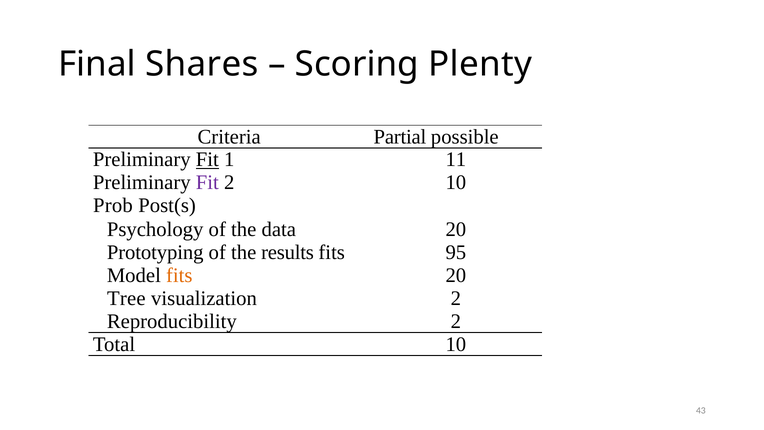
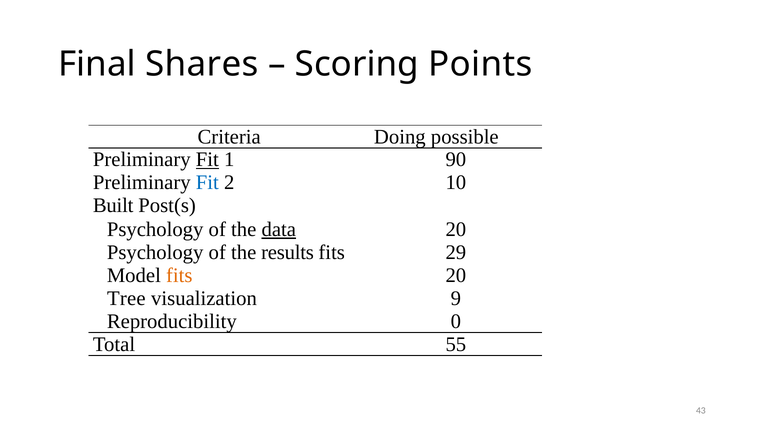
Plenty: Plenty -> Points
Partial: Partial -> Doing
11: 11 -> 90
Fit at (207, 183) colour: purple -> blue
Prob: Prob -> Built
data underline: none -> present
Prototyping at (155, 252): Prototyping -> Psychology
95: 95 -> 29
visualization 2: 2 -> 9
Reproducibility 2: 2 -> 0
Total 10: 10 -> 55
